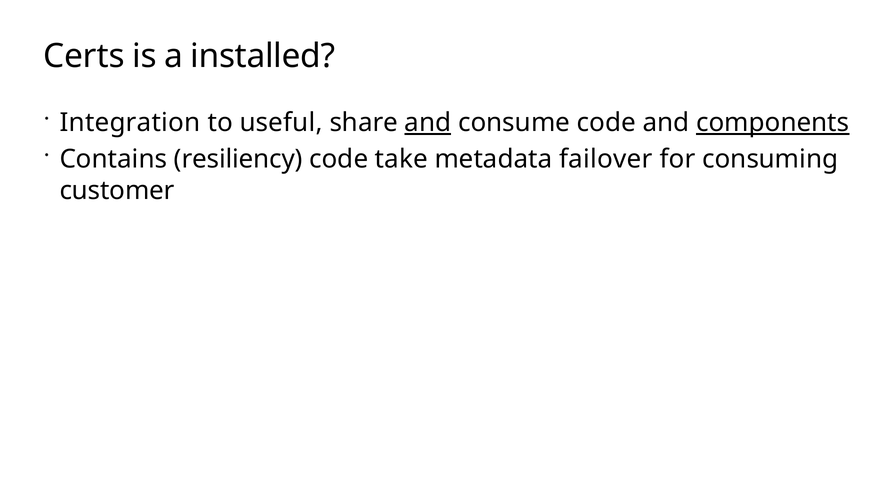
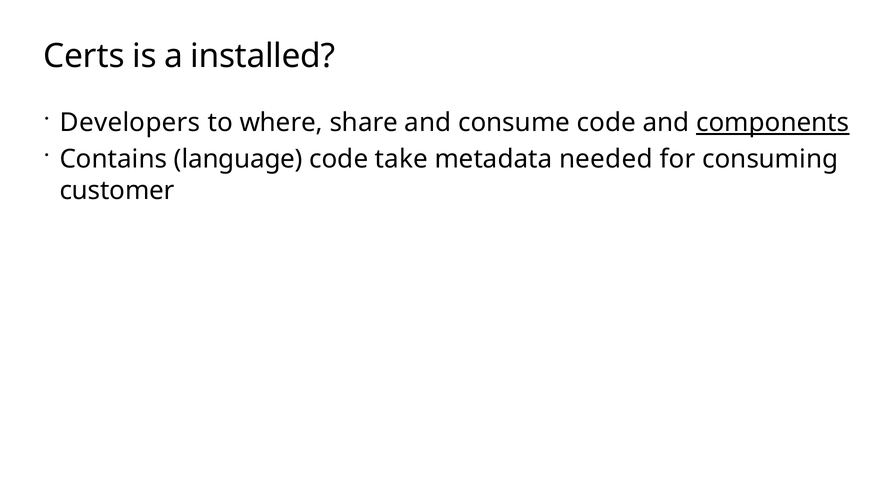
Integration: Integration -> Developers
useful: useful -> where
and at (428, 123) underline: present -> none
resiliency: resiliency -> language
failover: failover -> needed
